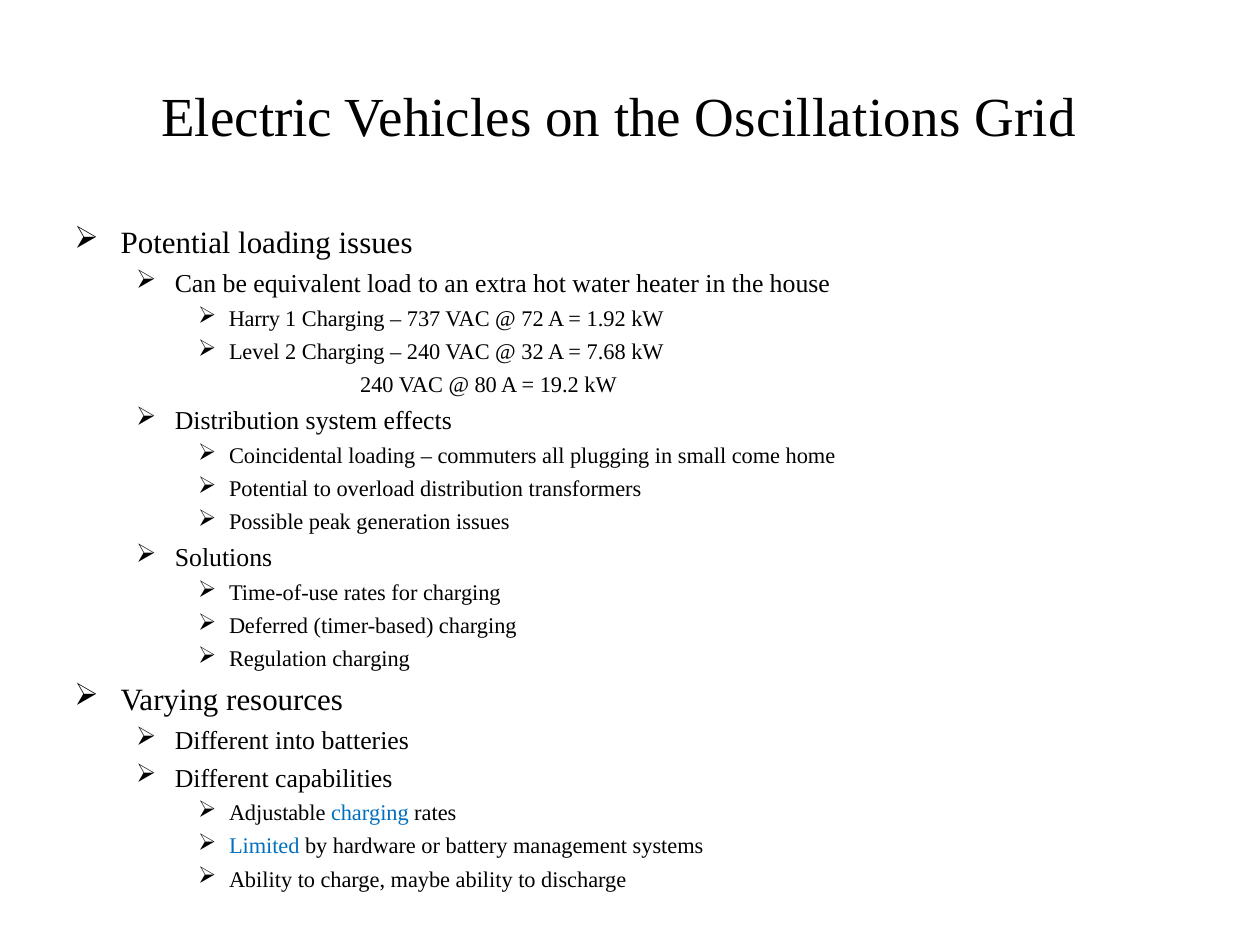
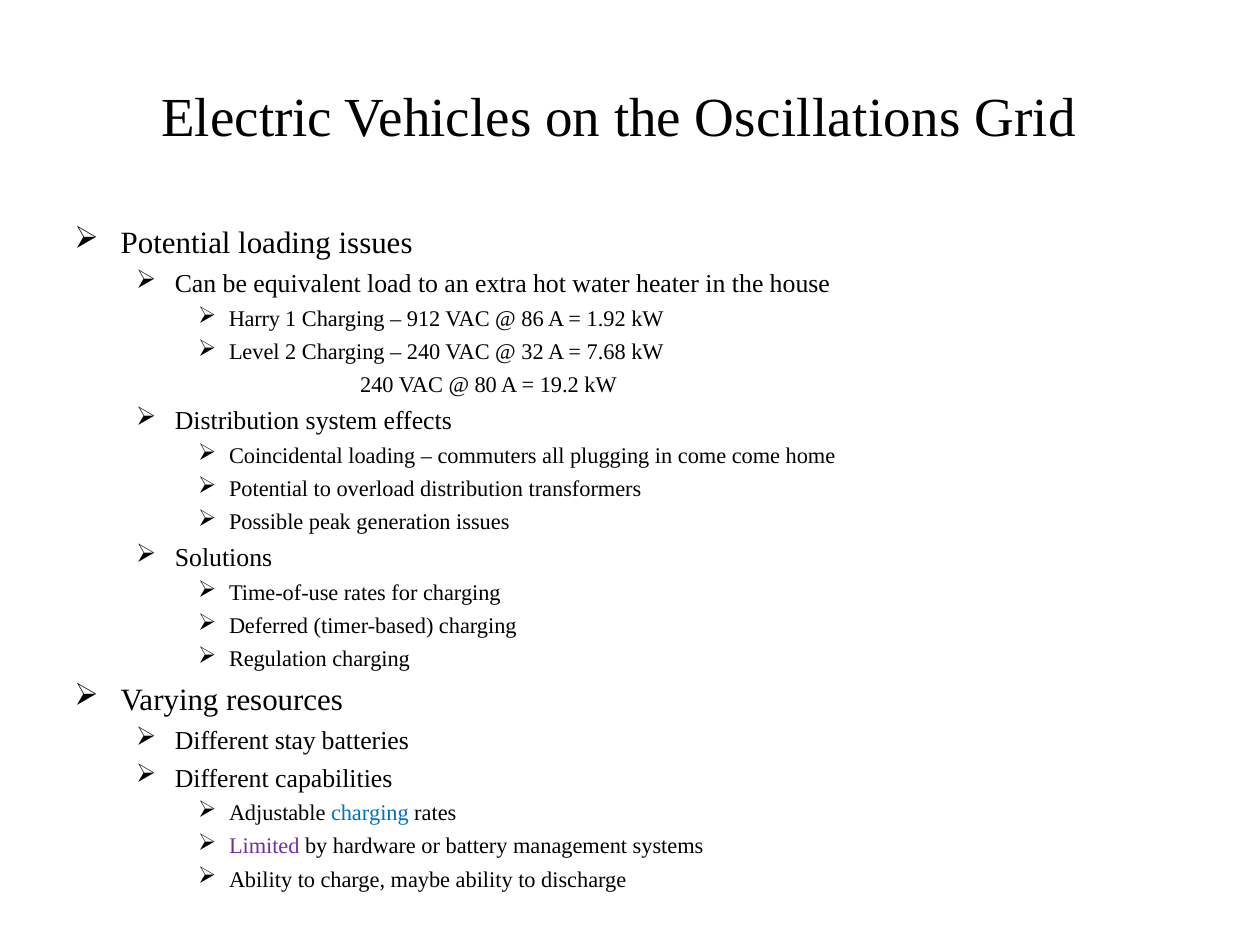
737: 737 -> 912
72: 72 -> 86
in small: small -> come
into: into -> stay
Limited colour: blue -> purple
